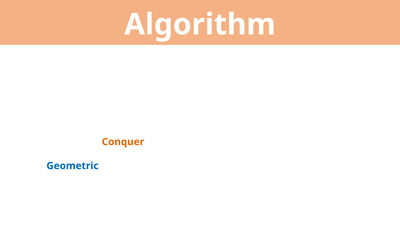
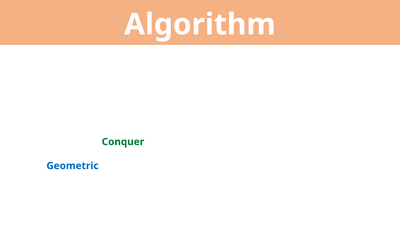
Conquer colour: orange -> green
